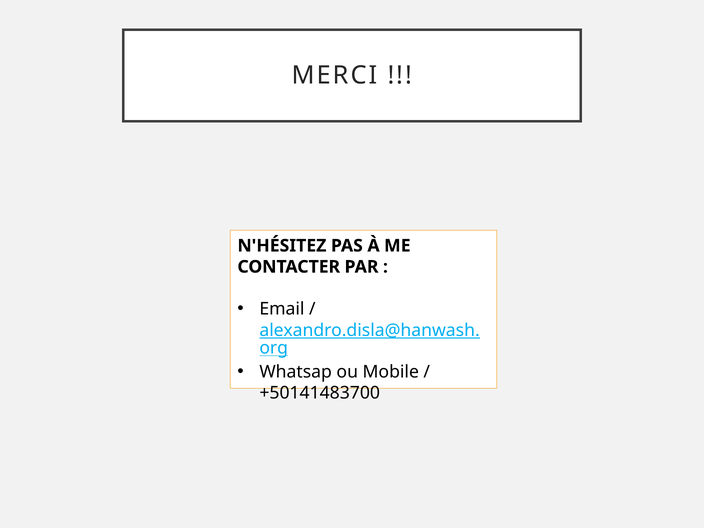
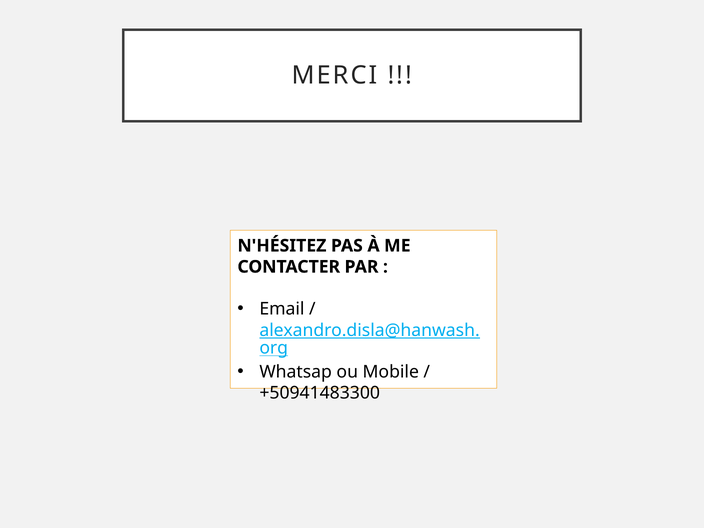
+50141483700: +50141483700 -> +50941483300
